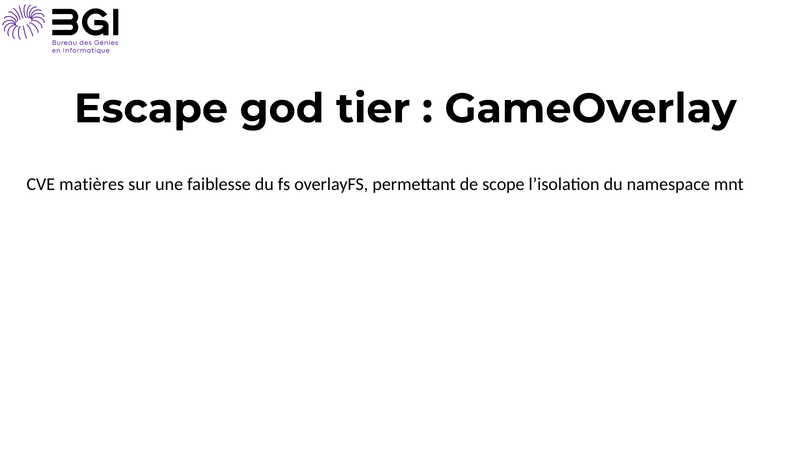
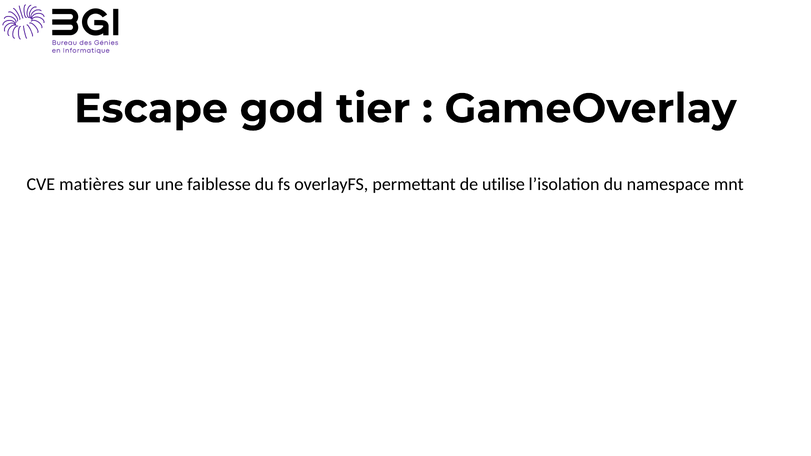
scope: scope -> utilise
